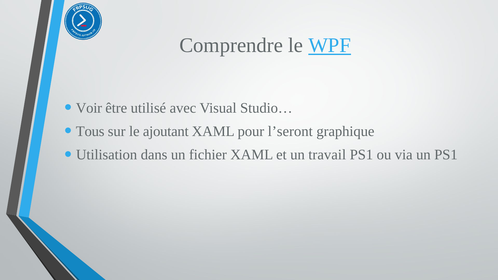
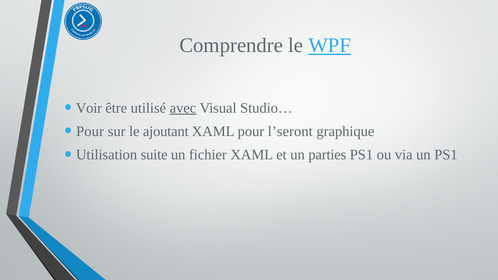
avec underline: none -> present
Tous at (90, 131): Tous -> Pour
dans: dans -> suite
travail: travail -> parties
